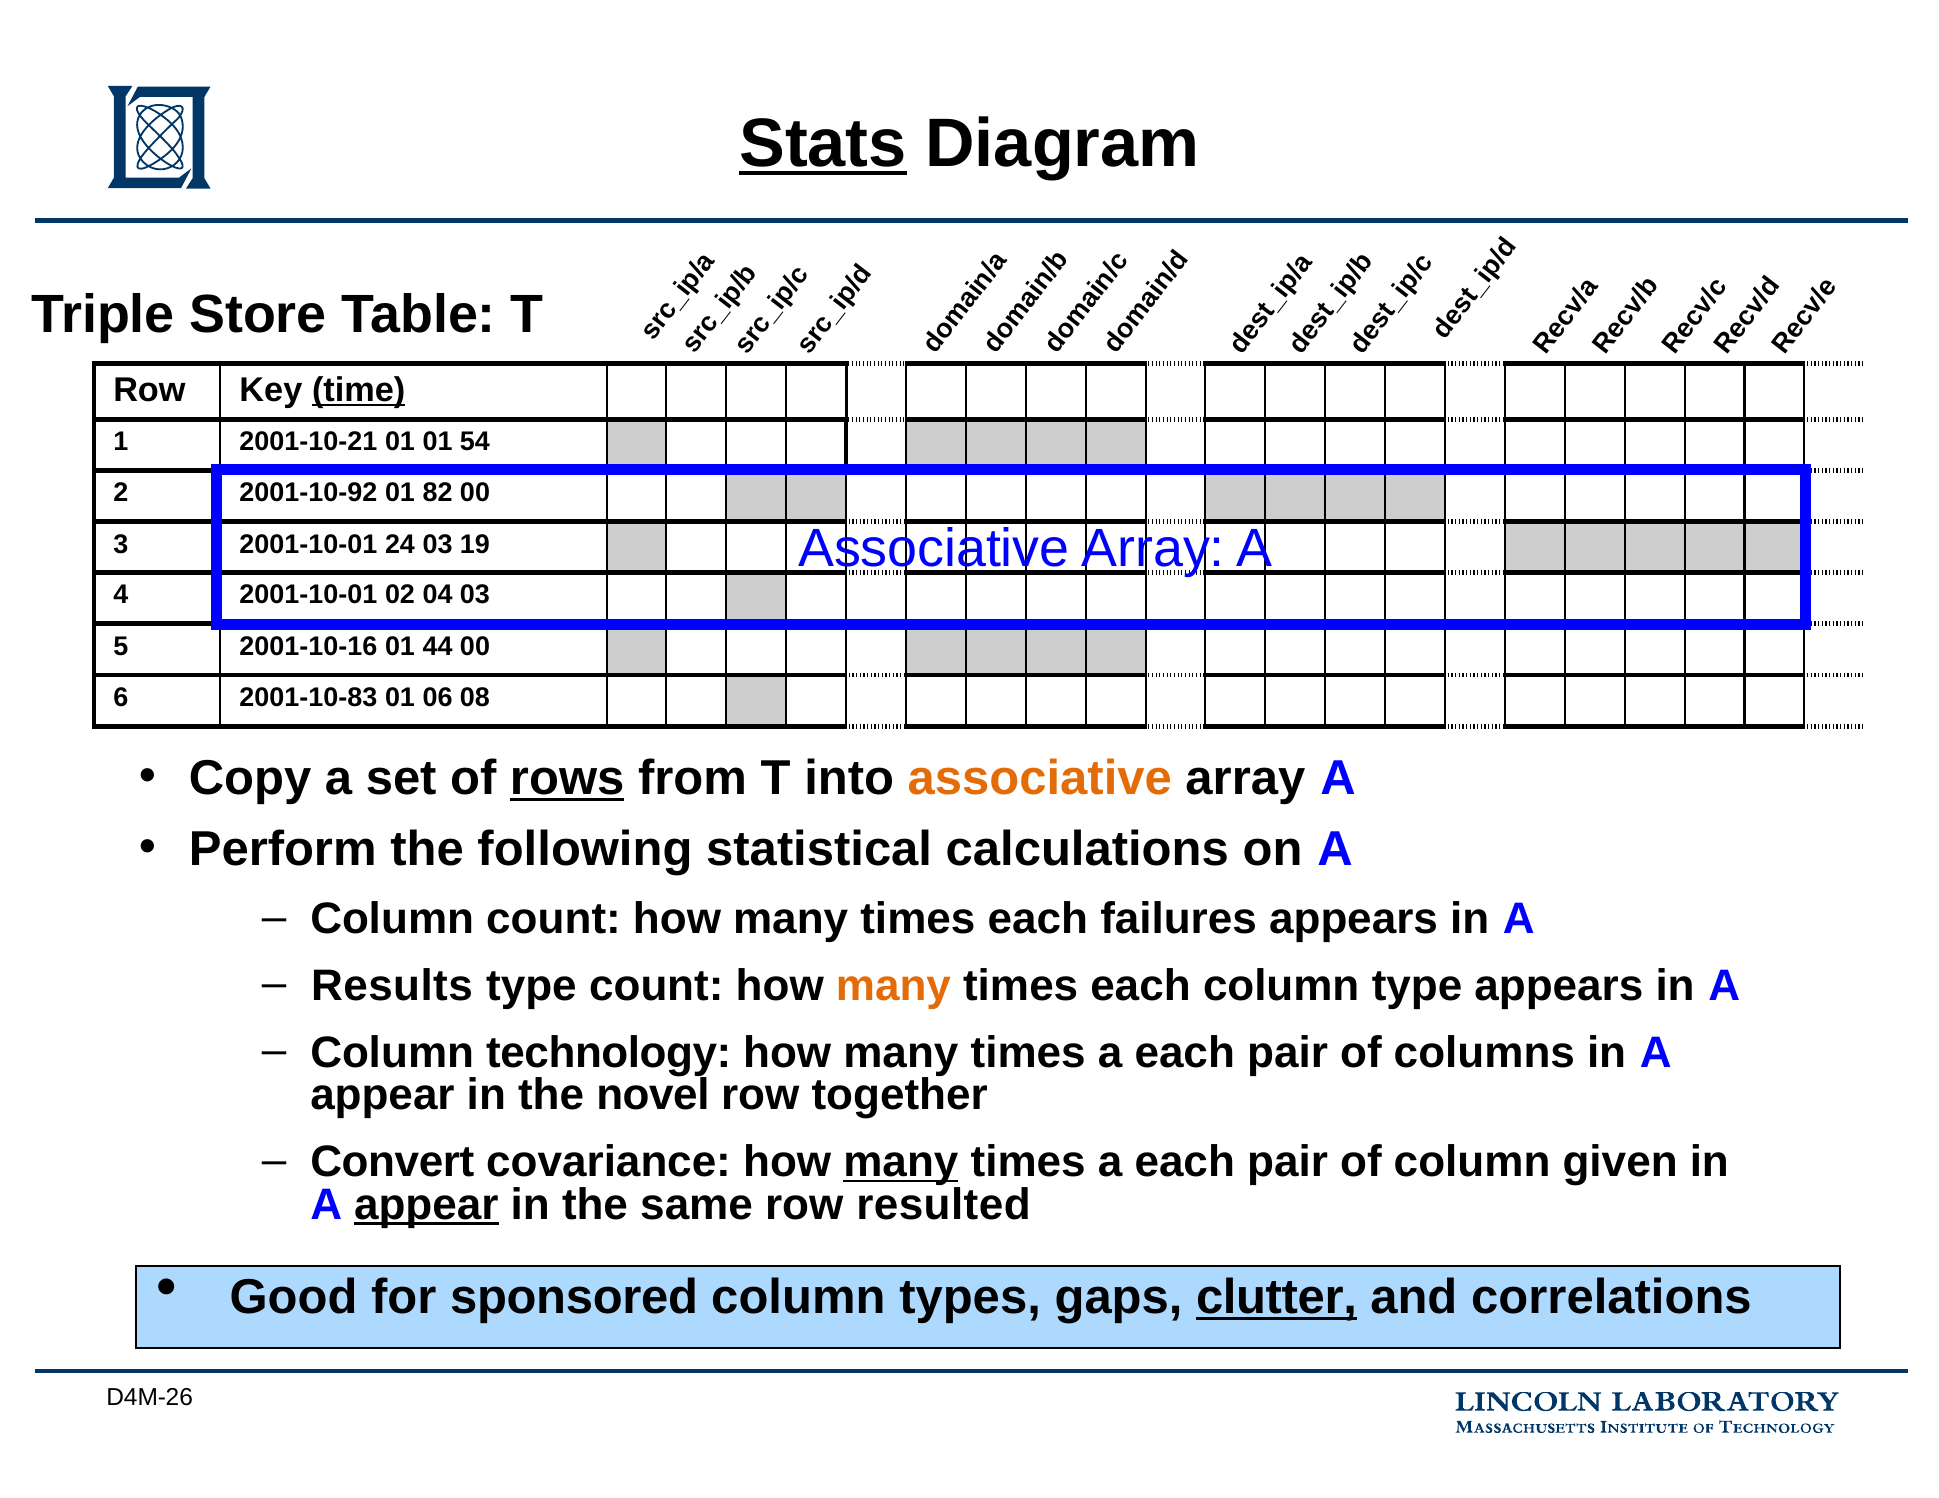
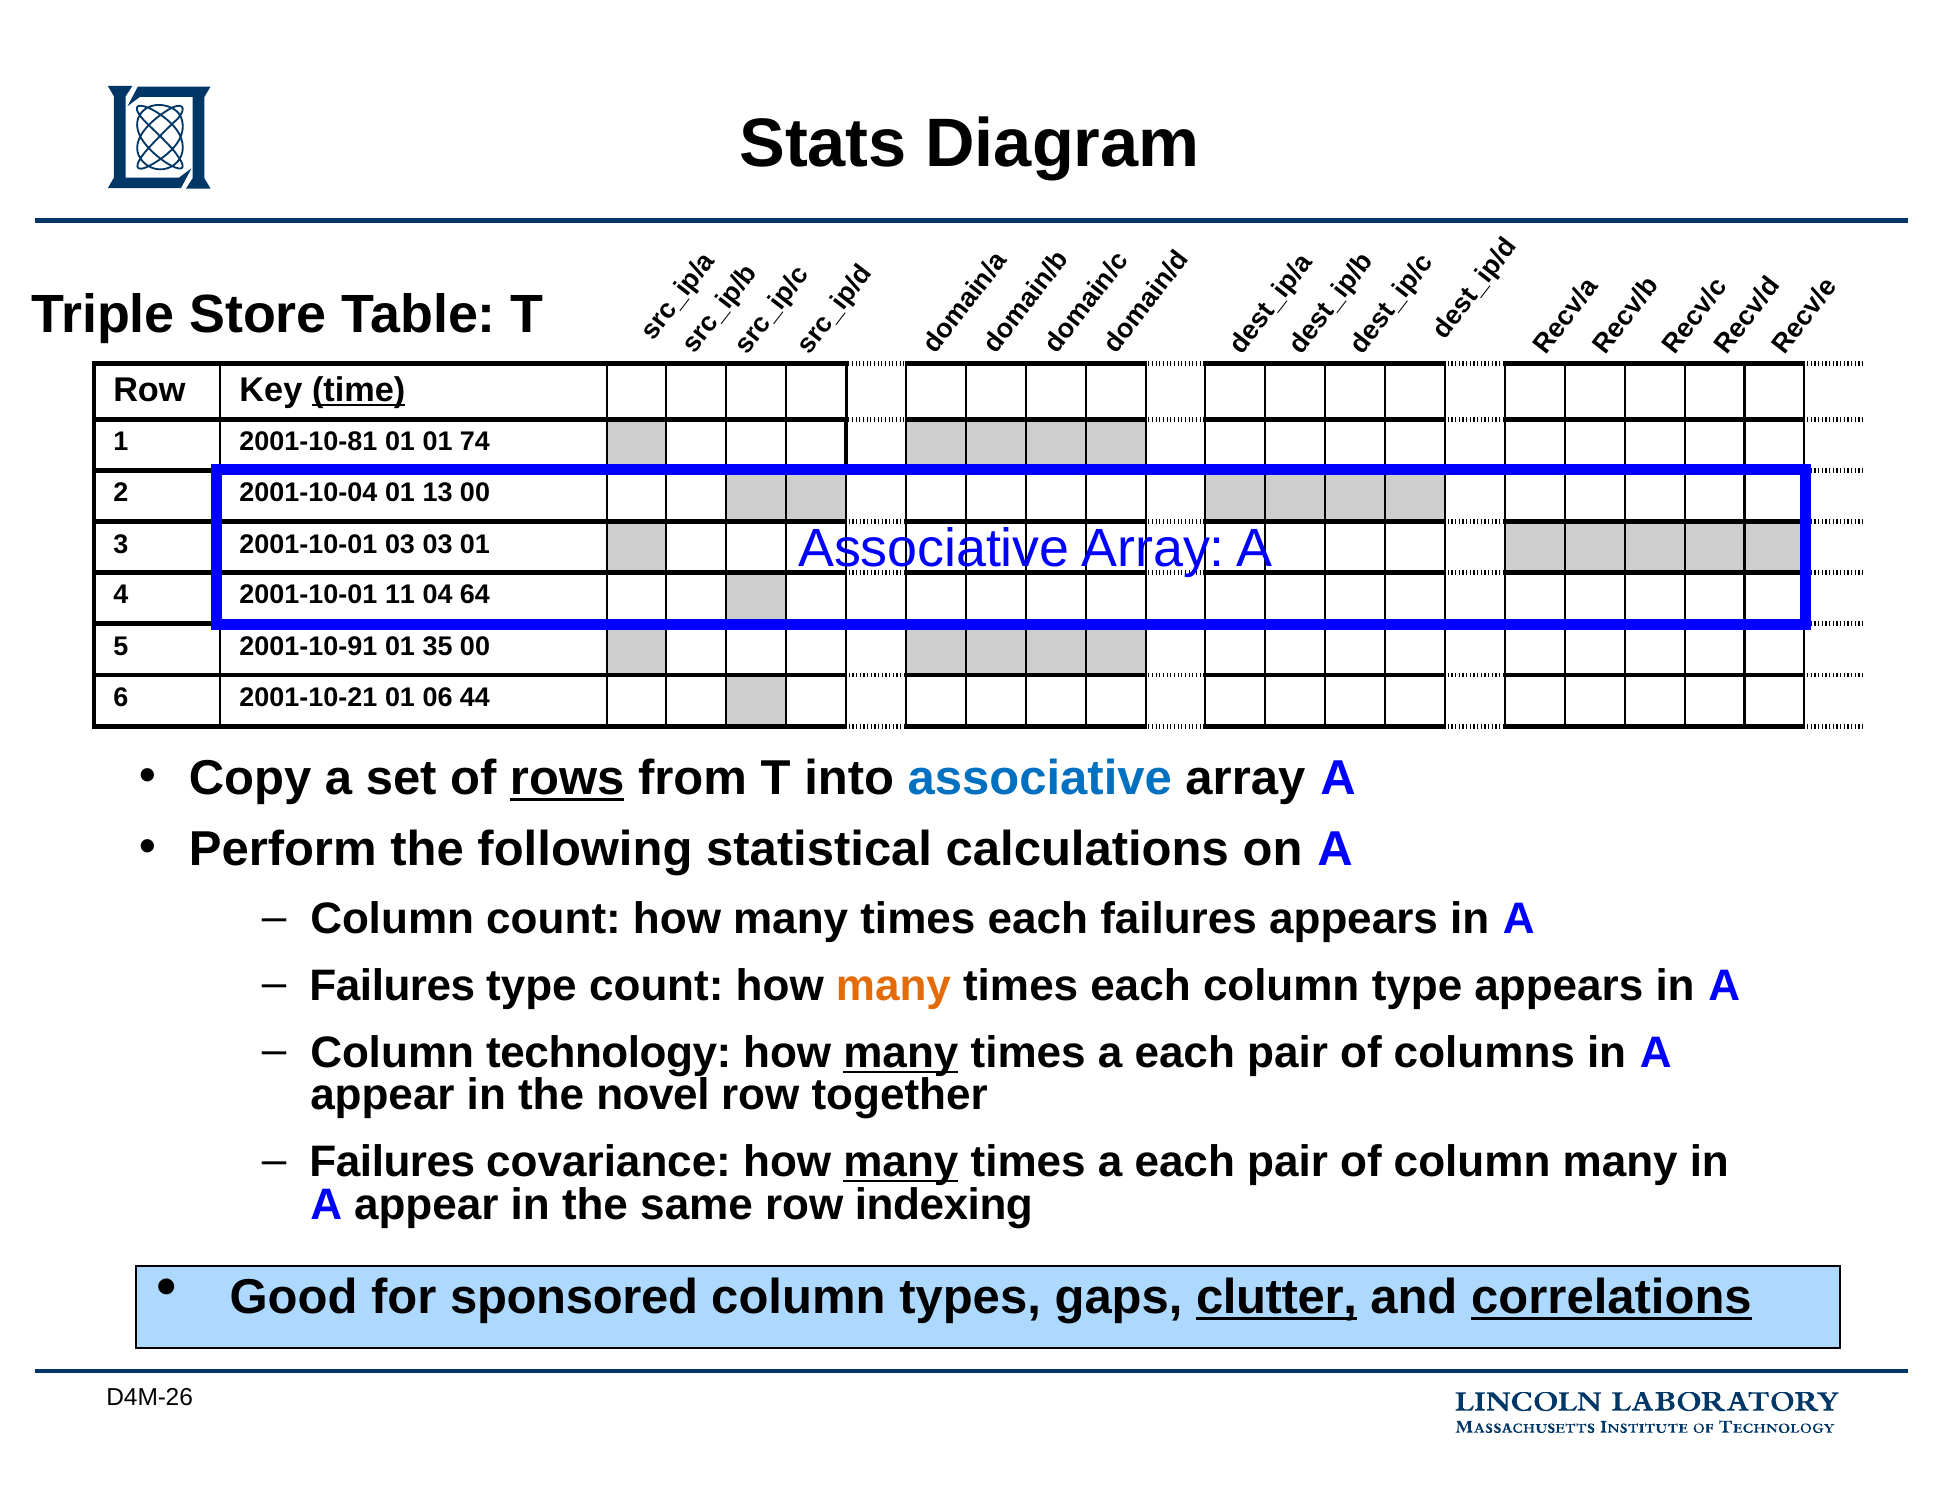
Stats underline: present -> none
2001-10-21: 2001-10-21 -> 2001-10-81
54: 54 -> 74
2001-10-92: 2001-10-92 -> 2001-10-04
82: 82 -> 13
2001-10-01 24: 24 -> 03
03 19: 19 -> 01
02: 02 -> 11
04 03: 03 -> 64
2001-10-16: 2001-10-16 -> 2001-10-91
44: 44 -> 35
2001-10-83: 2001-10-83 -> 2001-10-21
08: 08 -> 44
associative at (1040, 778) colour: orange -> blue
Results at (392, 986): Results -> Failures
many at (901, 1053) underline: none -> present
Convert at (392, 1162): Convert -> Failures
column given: given -> many
appear at (426, 1205) underline: present -> none
resulted: resulted -> indexing
correlations underline: none -> present
